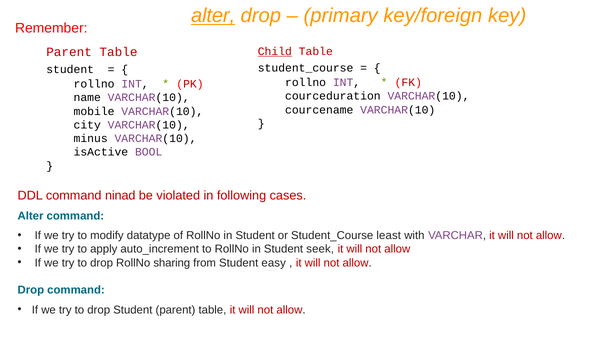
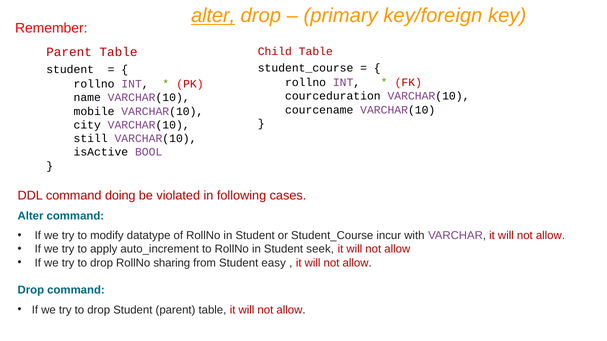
Child underline: present -> none
minus: minus -> still
ninad: ninad -> doing
least: least -> incur
